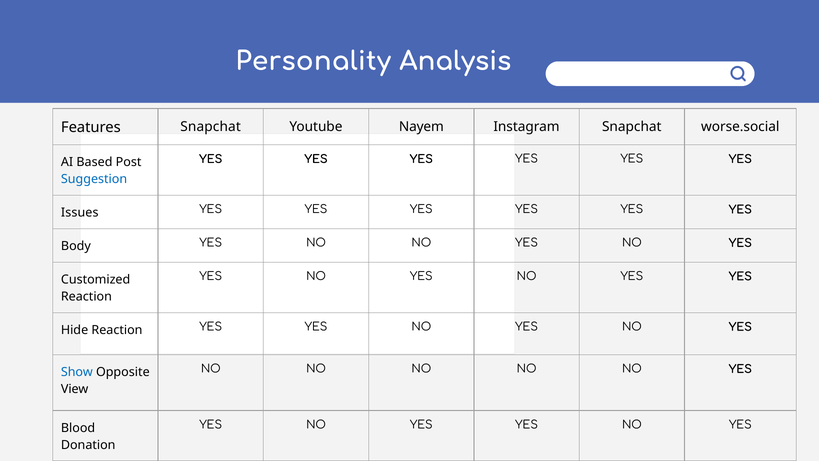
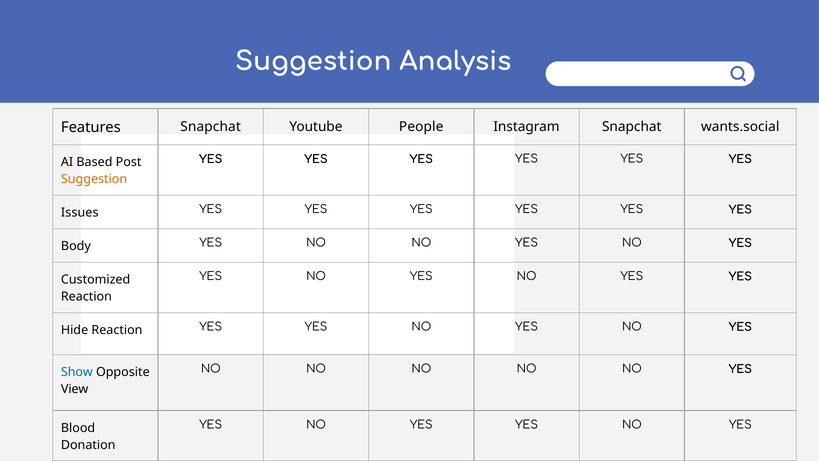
Personality at (313, 61): Personality -> Suggestion
Nayem: Nayem -> People
worse.social: worse.social -> wants.social
Suggestion at (94, 179) colour: blue -> orange
